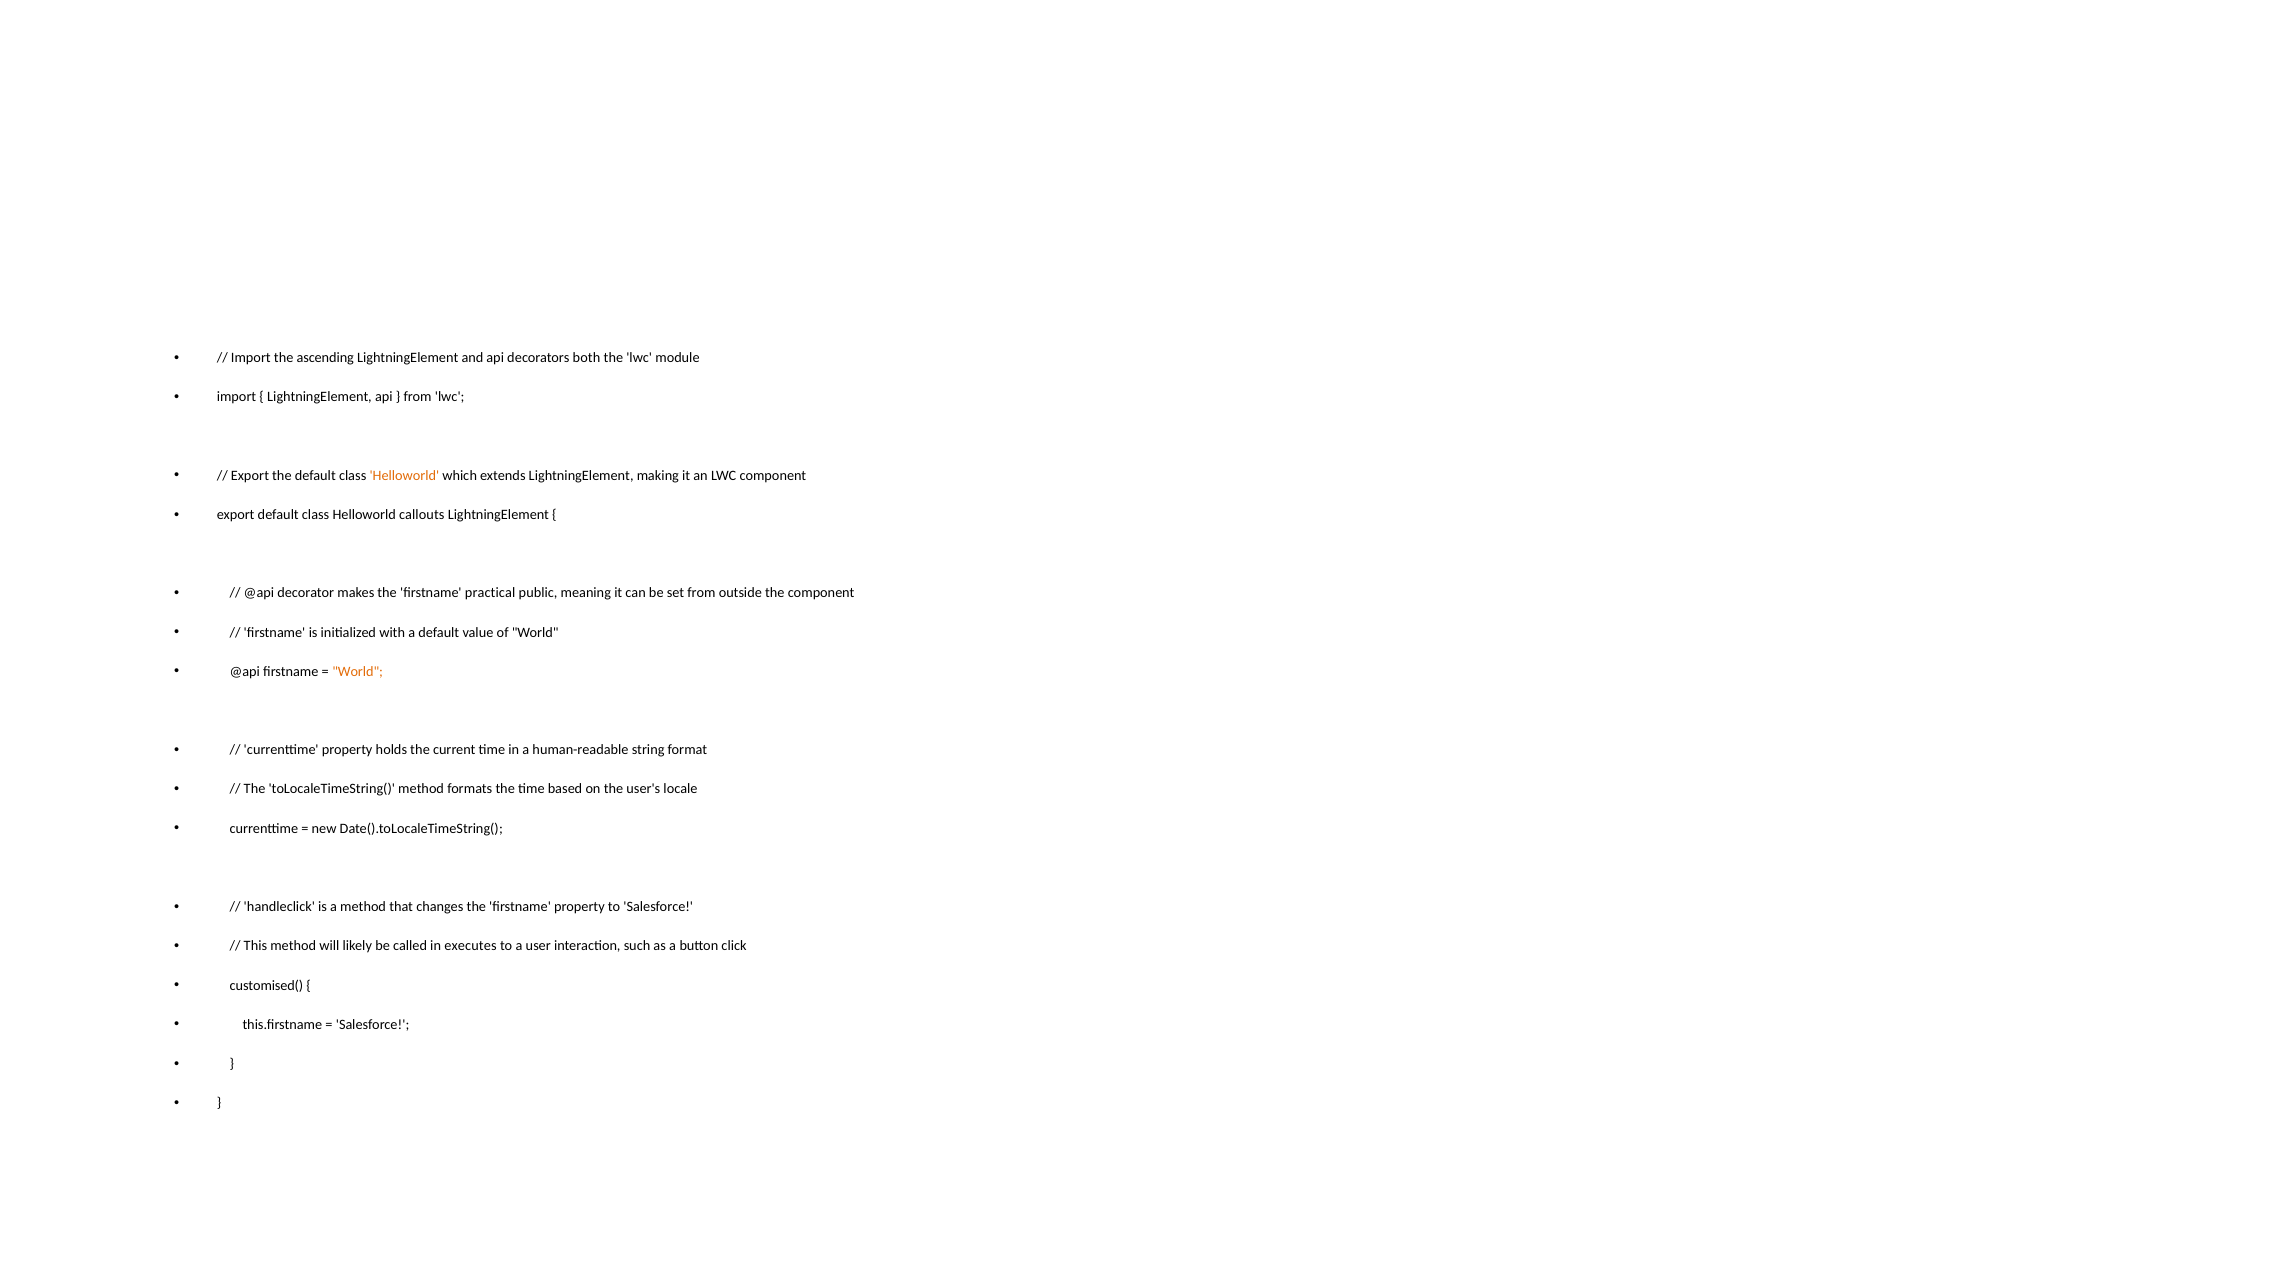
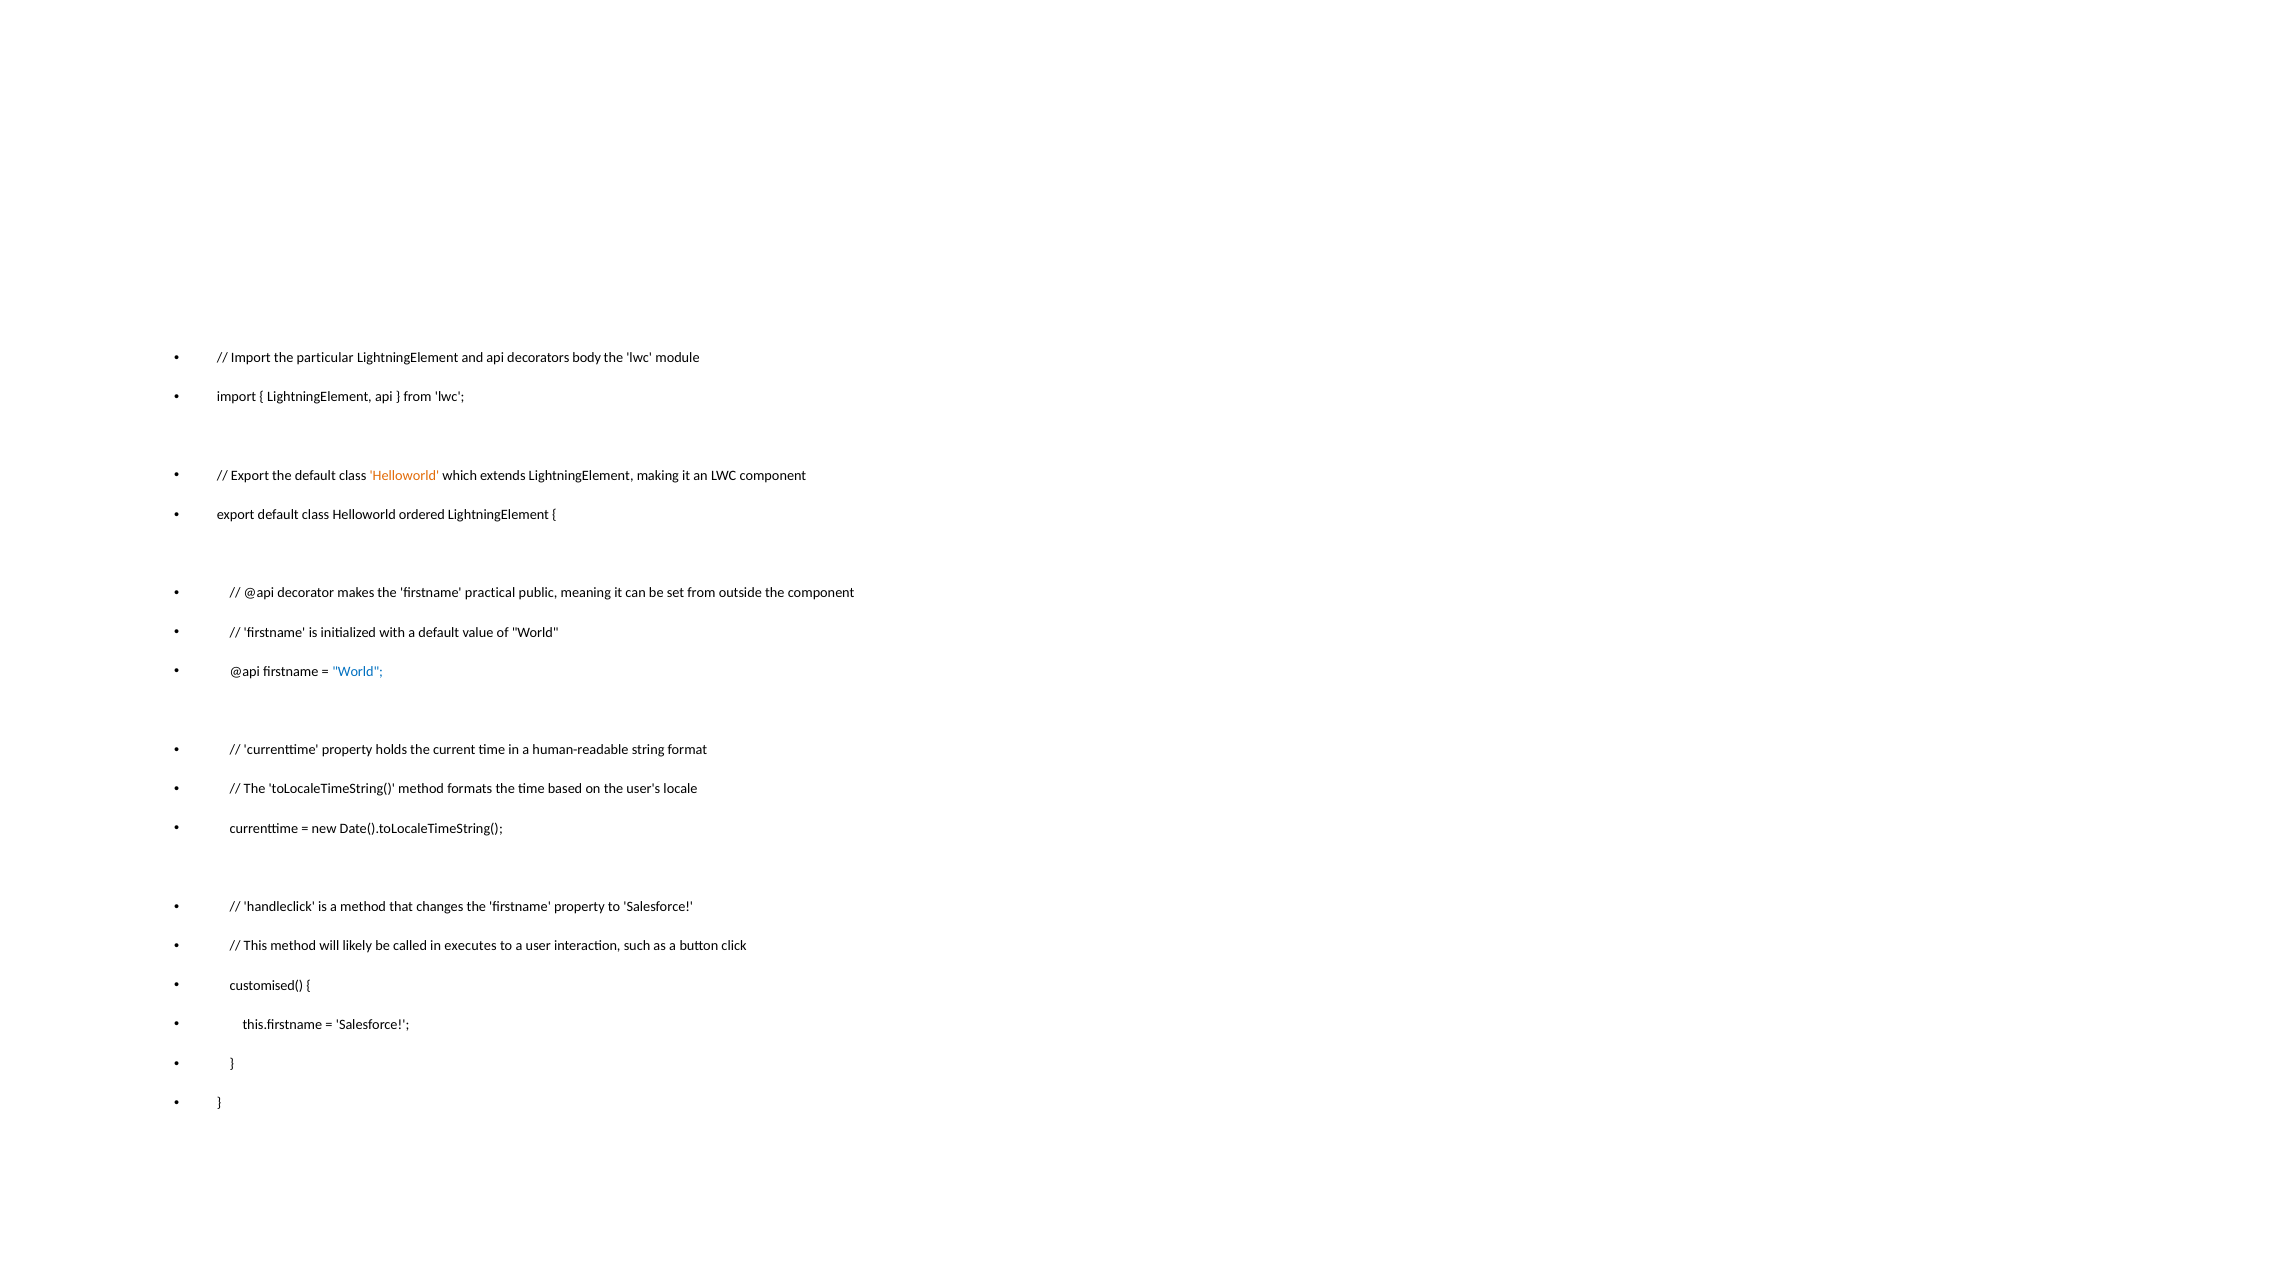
ascending: ascending -> particular
both: both -> body
callouts: callouts -> ordered
World at (358, 672) colour: orange -> blue
